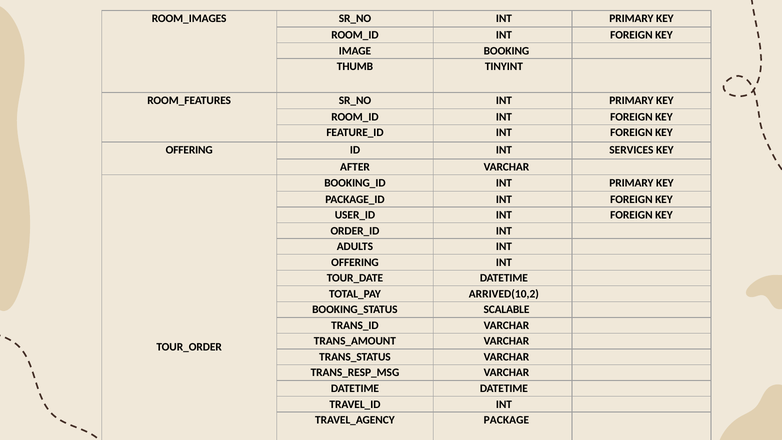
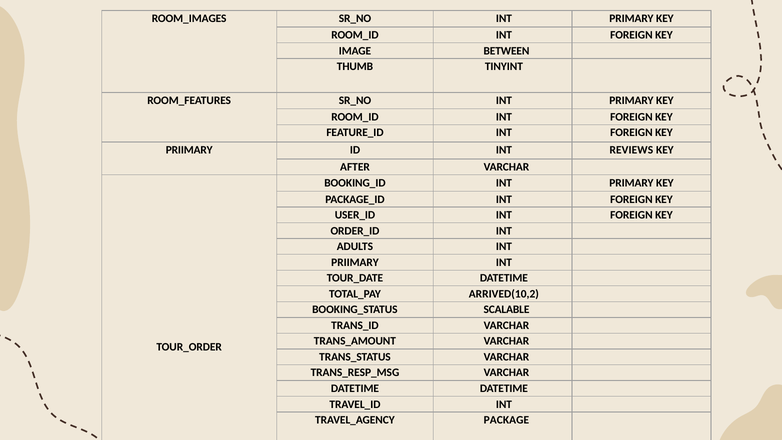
BOOKING: BOOKING -> BETWEEN
OFFERING at (189, 150): OFFERING -> PRIIMARY
SERVICES: SERVICES -> REVIEWS
OFFERING at (355, 262): OFFERING -> PRIIMARY
